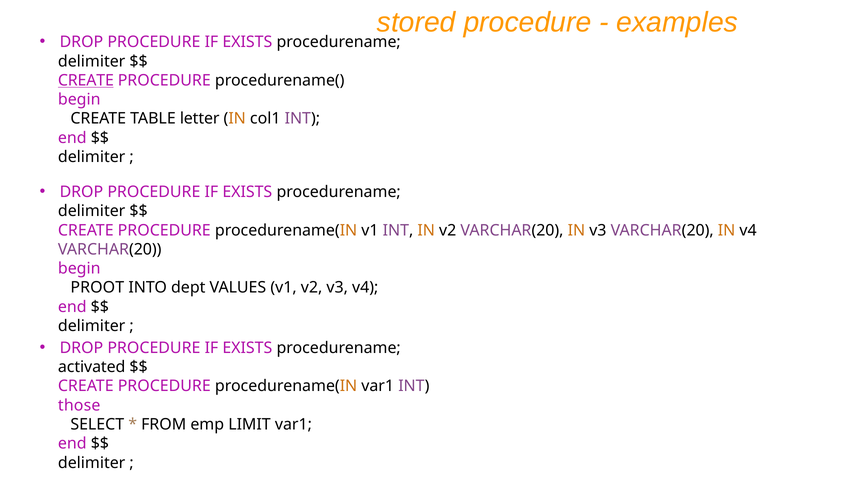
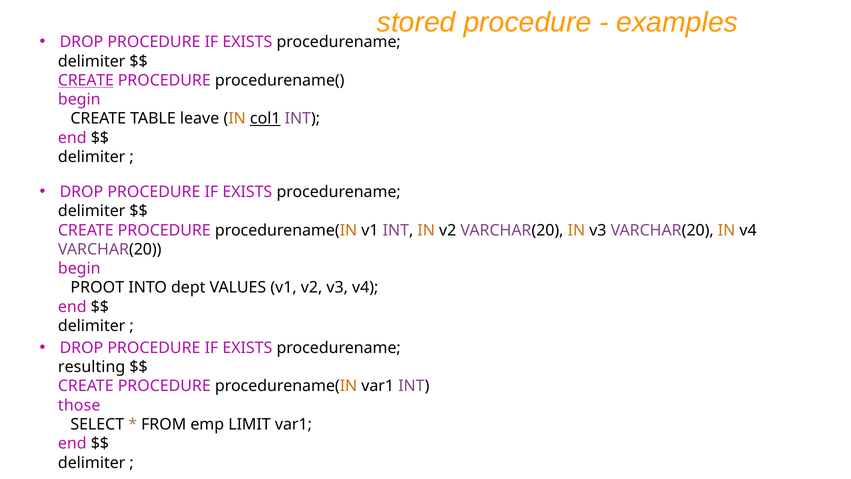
letter: letter -> leave
col1 underline: none -> present
activated: activated -> resulting
